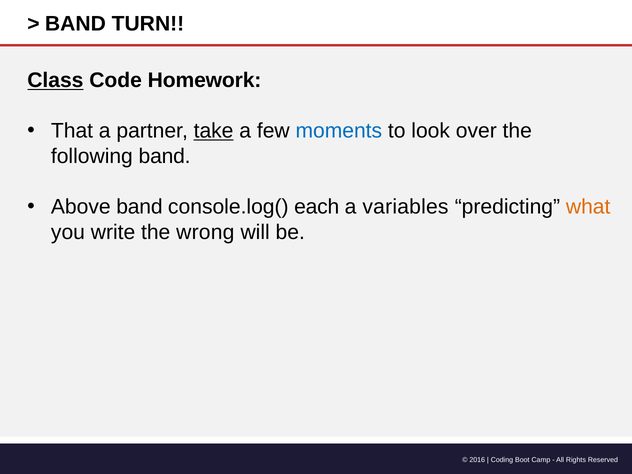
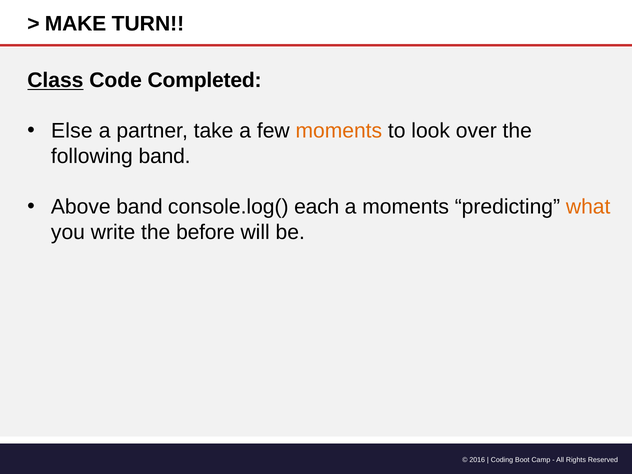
BAND at (75, 24): BAND -> MAKE
Homework: Homework -> Completed
That: That -> Else
take underline: present -> none
moments at (339, 131) colour: blue -> orange
a variables: variables -> moments
wrong: wrong -> before
